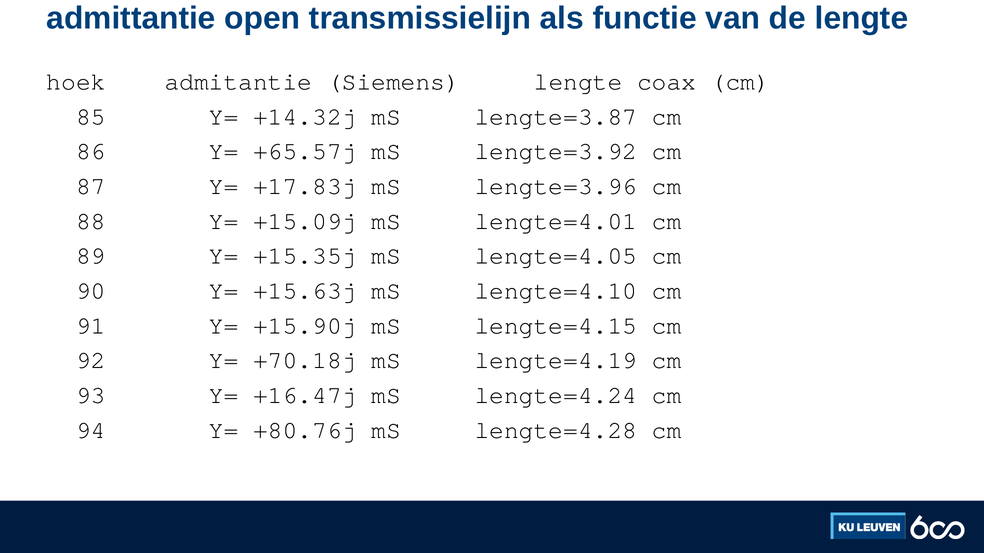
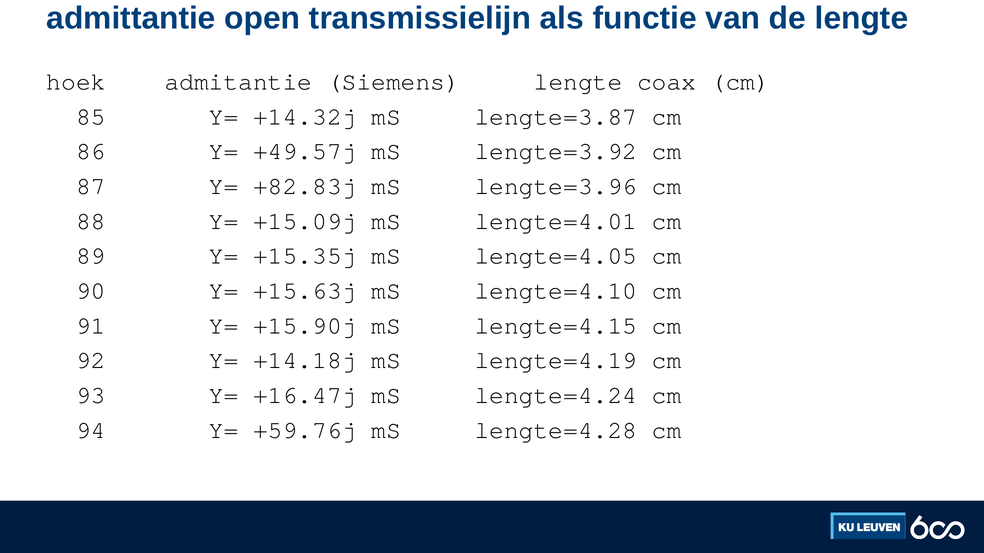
+65.57j: +65.57j -> +49.57j
+17.83j: +17.83j -> +82.83j
+70.18j: +70.18j -> +14.18j
+80.76j: +80.76j -> +59.76j
